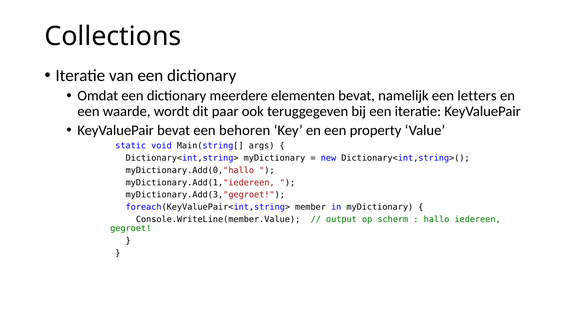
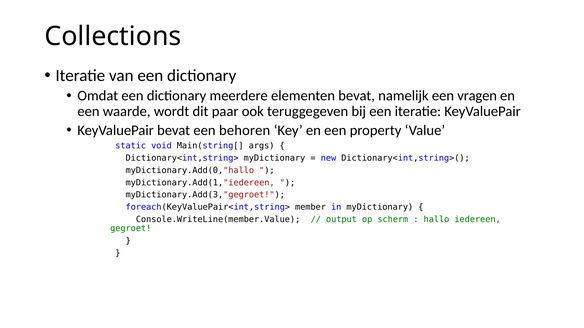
letters: letters -> vragen
